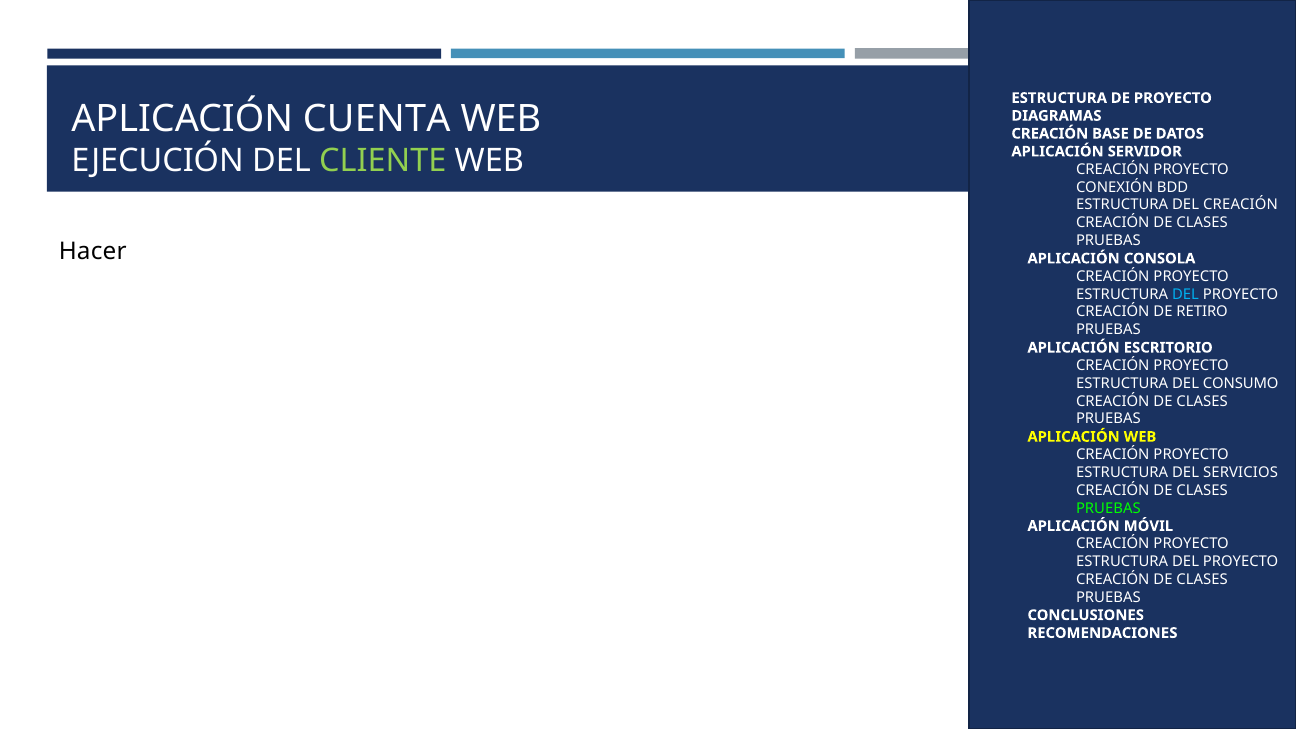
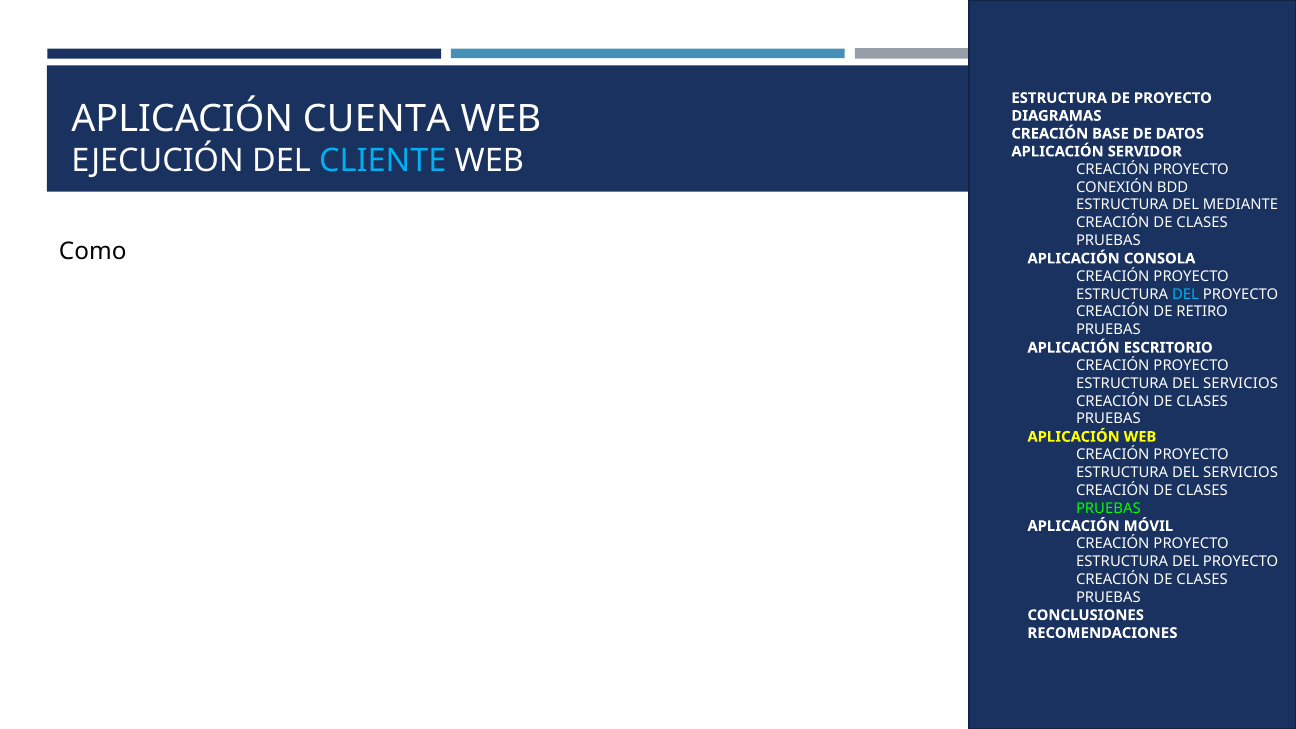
CLIENTE at (383, 160) colour: light green -> light blue
CREACIÓN at (1241, 205): CREACIÓN -> MEDIANTE
Hacer: Hacer -> Como
CONSUMO at (1241, 383): CONSUMO -> SERVICIOS
